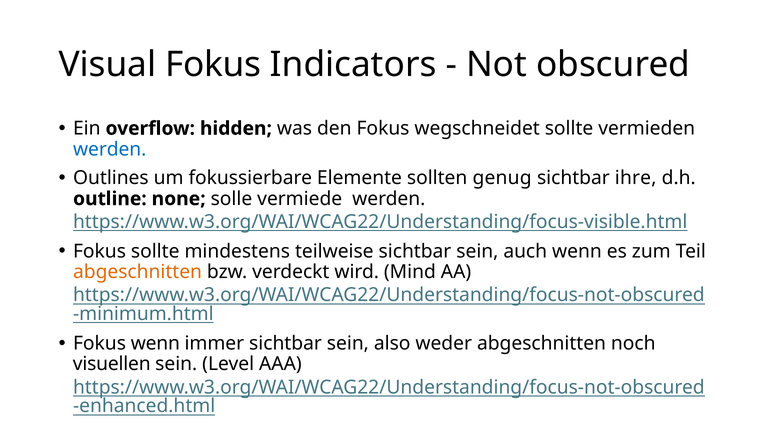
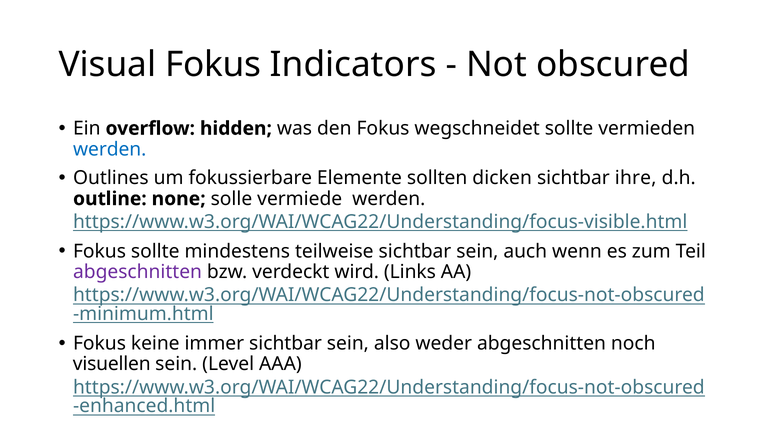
genug: genug -> dicken
abgeschnitten at (138, 272) colour: orange -> purple
Mind: Mind -> Links
Fokus wenn: wenn -> keine
